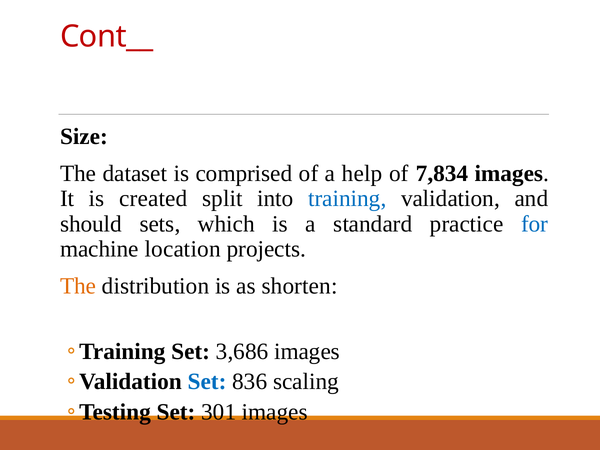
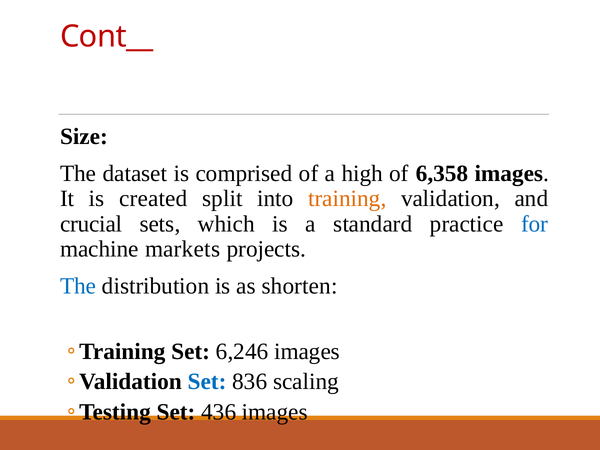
help: help -> high
7,834: 7,834 -> 6,358
training colour: blue -> orange
should: should -> crucial
location: location -> markets
The at (78, 286) colour: orange -> blue
3,686: 3,686 -> 6,246
301: 301 -> 436
